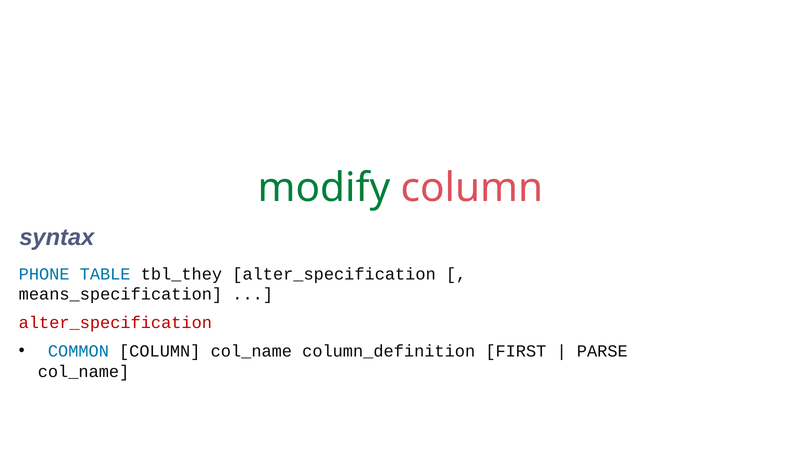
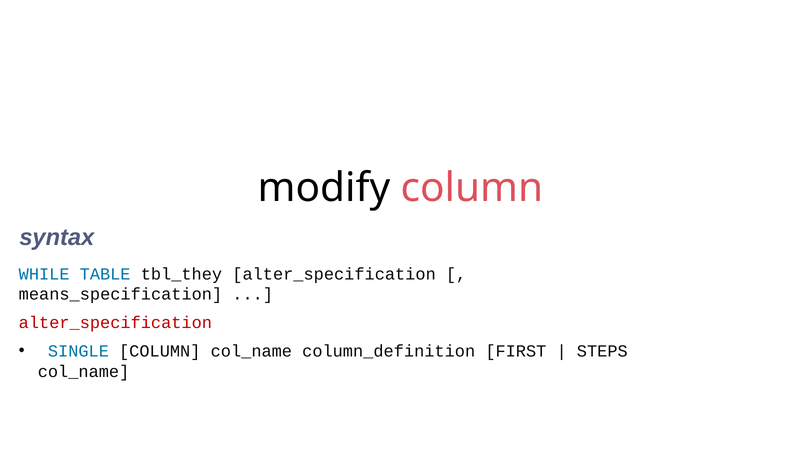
modify colour: green -> black
PHONE: PHONE -> WHILE
COMMON: COMMON -> SINGLE
PARSE: PARSE -> STEPS
